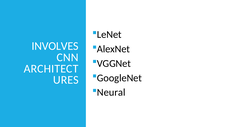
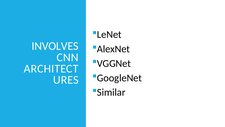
Neural: Neural -> Similar
